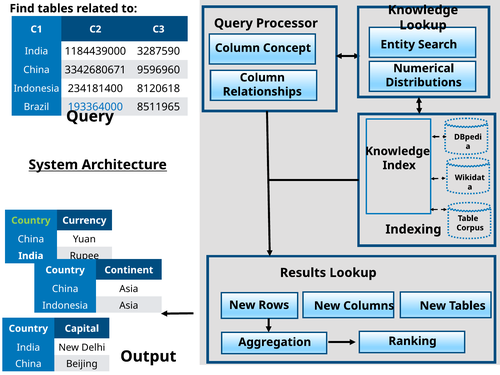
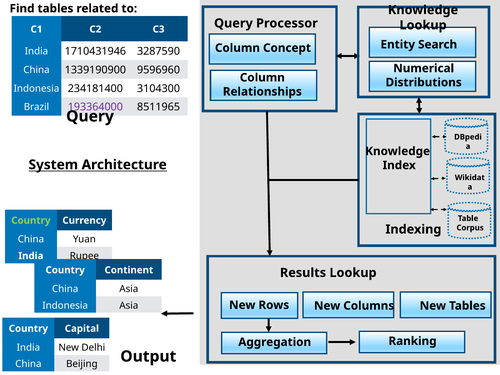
1184439000: 1184439000 -> 1710431946
3342680671: 3342680671 -> 1339190900
8120618: 8120618 -> 3104300
193364000 colour: blue -> purple
